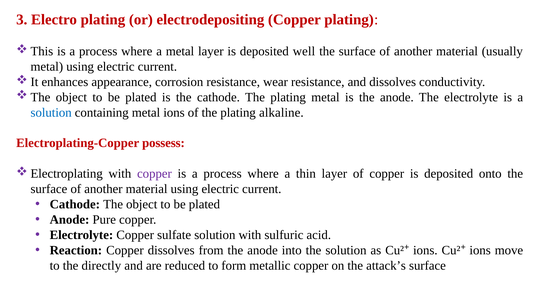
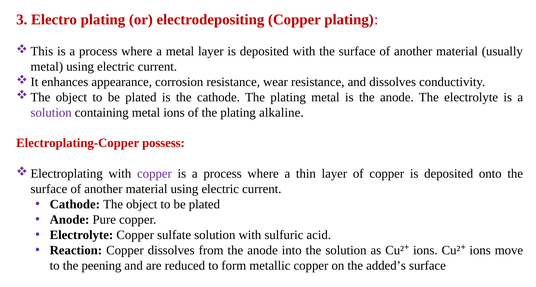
deposited well: well -> with
solution at (51, 113) colour: blue -> purple
directly: directly -> peening
attack’s: attack’s -> added’s
